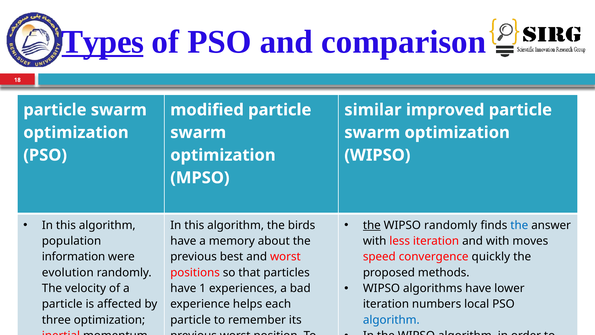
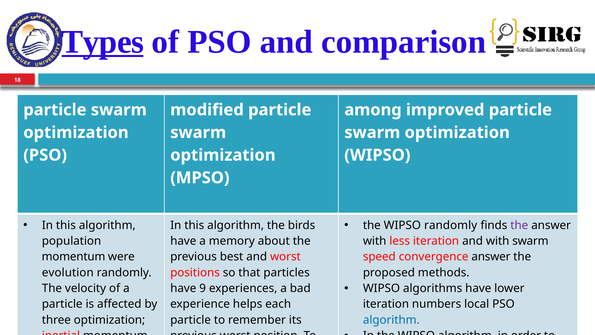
similar: similar -> among
the at (372, 225) underline: present -> none
the at (519, 225) colour: blue -> purple
with moves: moves -> swarm
information at (74, 257): information -> momentum
convergence quickly: quickly -> answer
1: 1 -> 9
